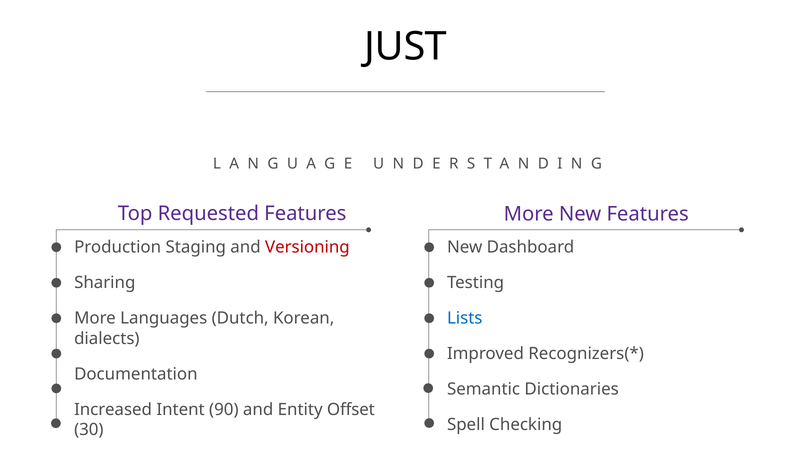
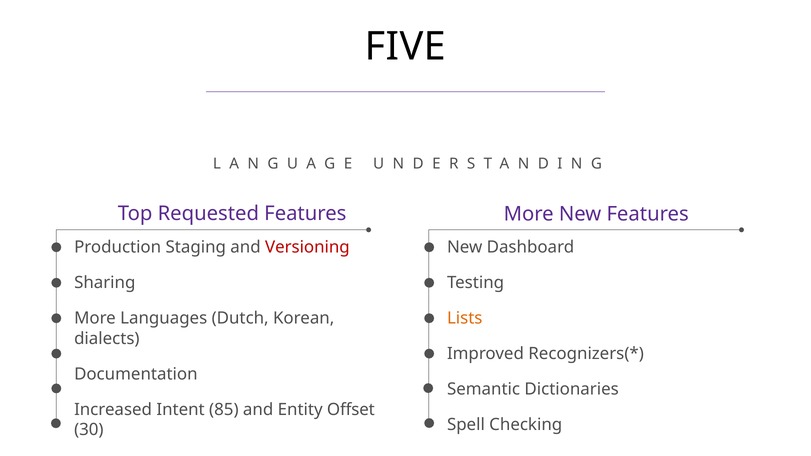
JUST: JUST -> FIVE
Lists colour: blue -> orange
90: 90 -> 85
